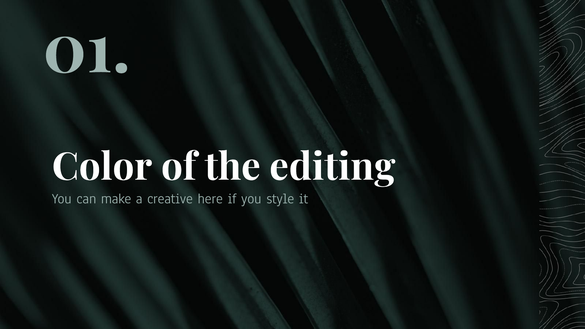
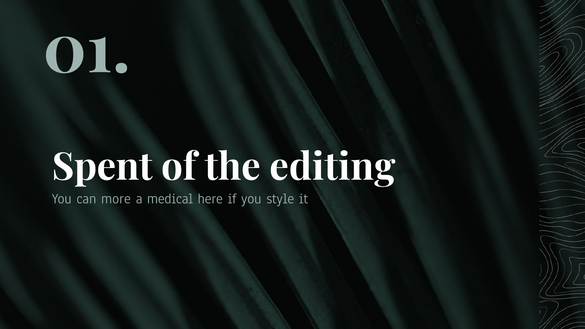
Color: Color -> Spent
make: make -> more
creative: creative -> medical
